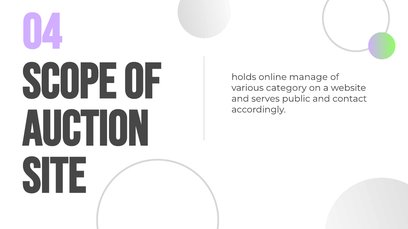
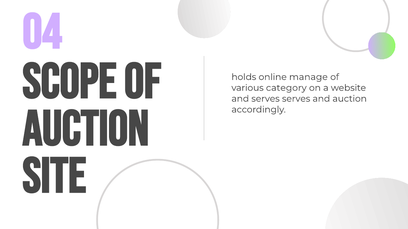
serves public: public -> serves
and contact: contact -> auction
